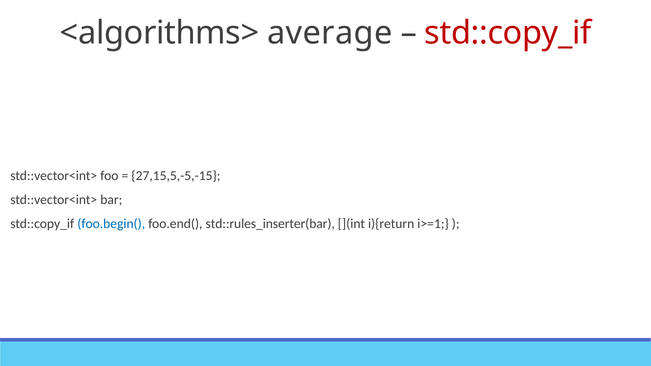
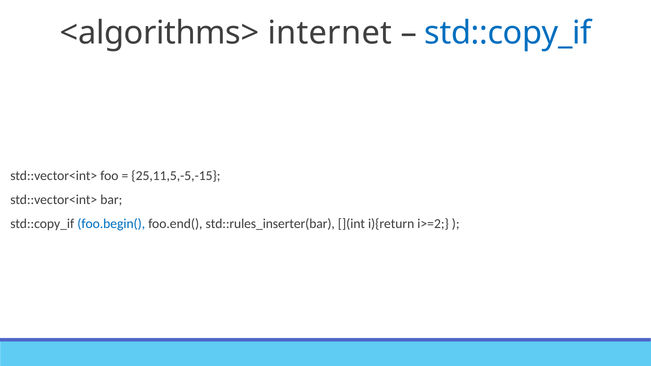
average: average -> internet
std::copy_if at (508, 33) colour: red -> blue
27,15,5,-5,-15: 27,15,5,-5,-15 -> 25,11,5,-5,-15
i>=1: i>=1 -> i>=2
